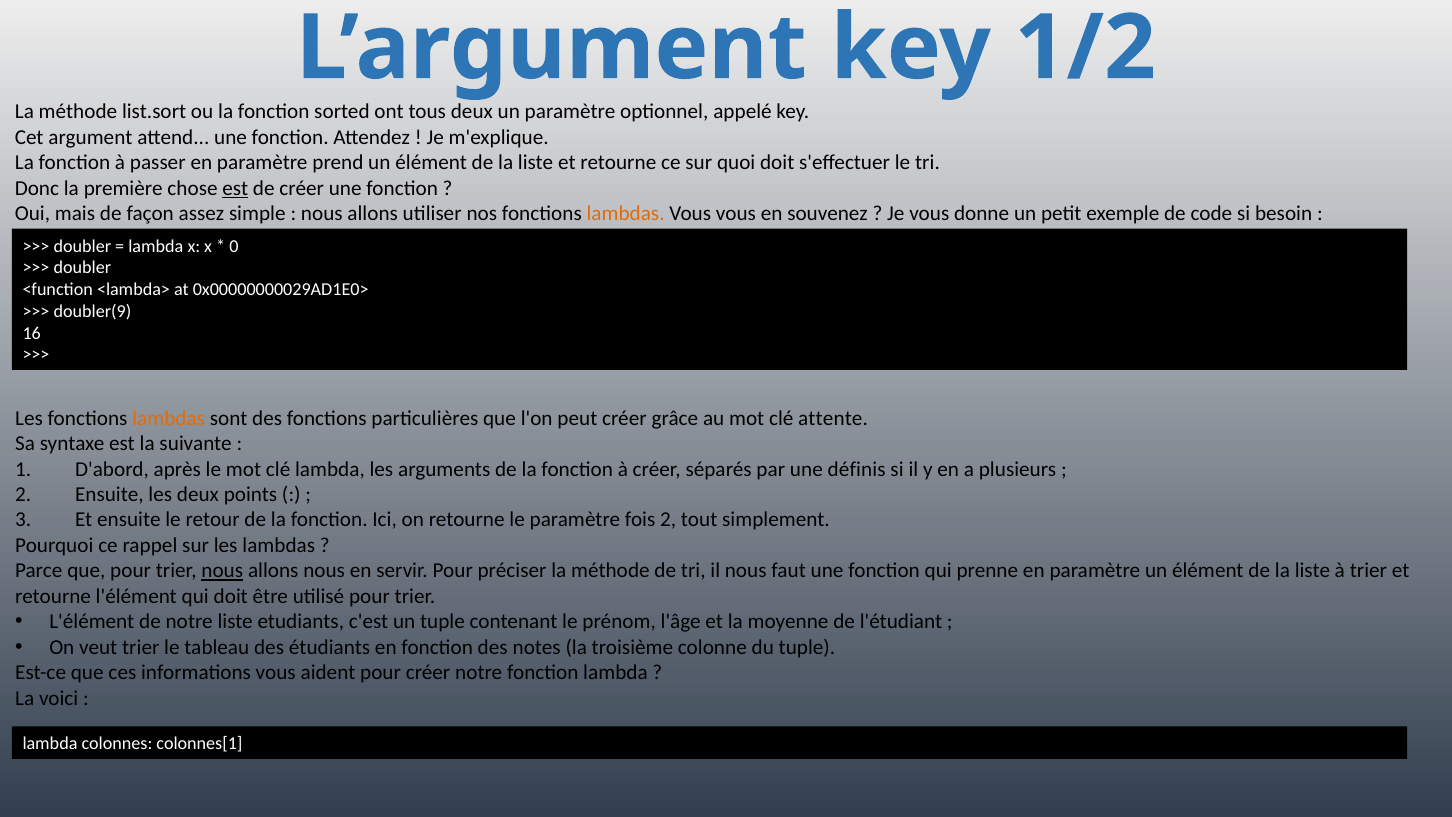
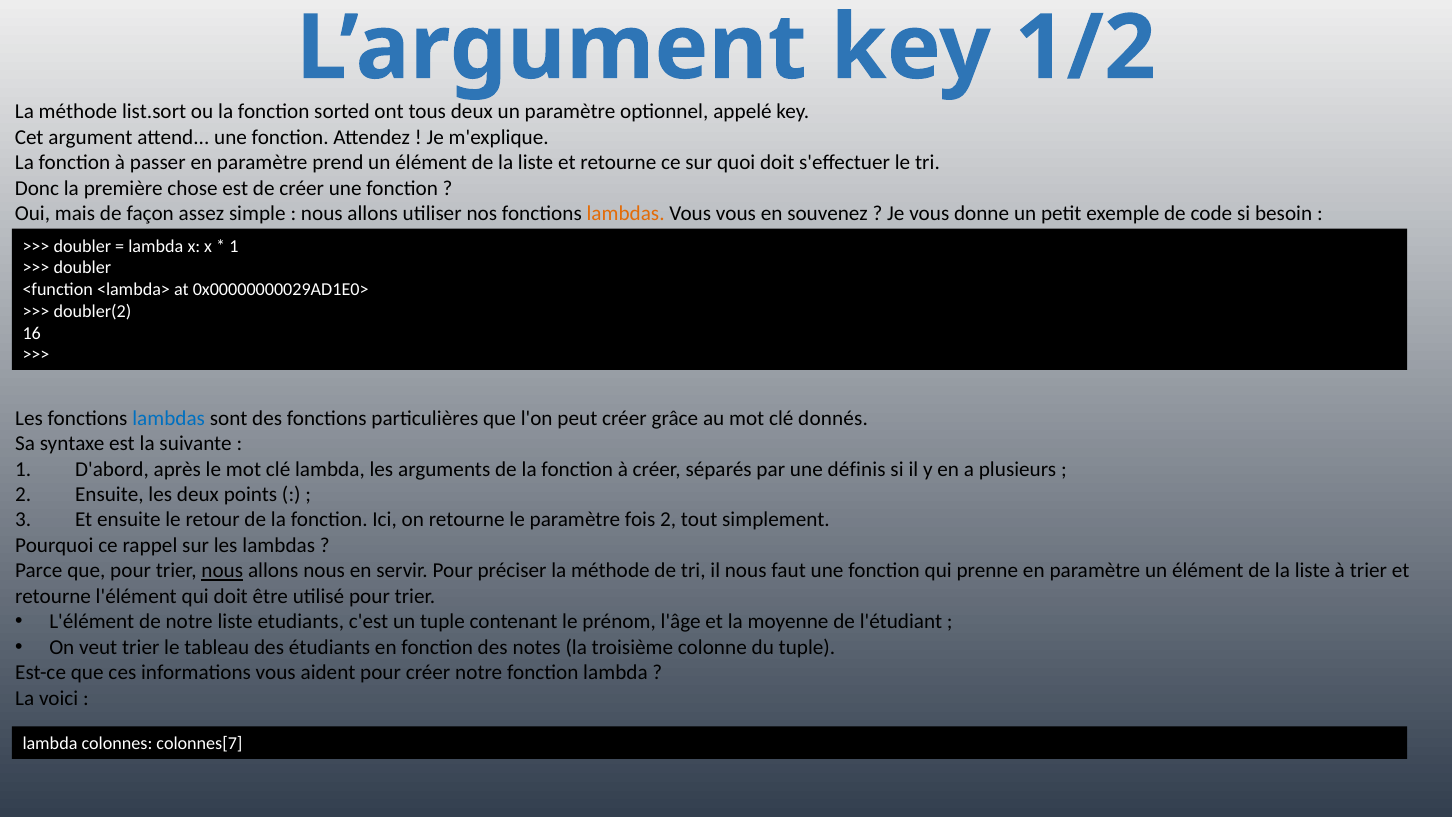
est at (235, 188) underline: present -> none
0 at (234, 246): 0 -> 1
doubler(9: doubler(9 -> doubler(2
lambdas at (169, 418) colour: orange -> blue
attente: attente -> donnés
colonnes[1: colonnes[1 -> colonnes[7
